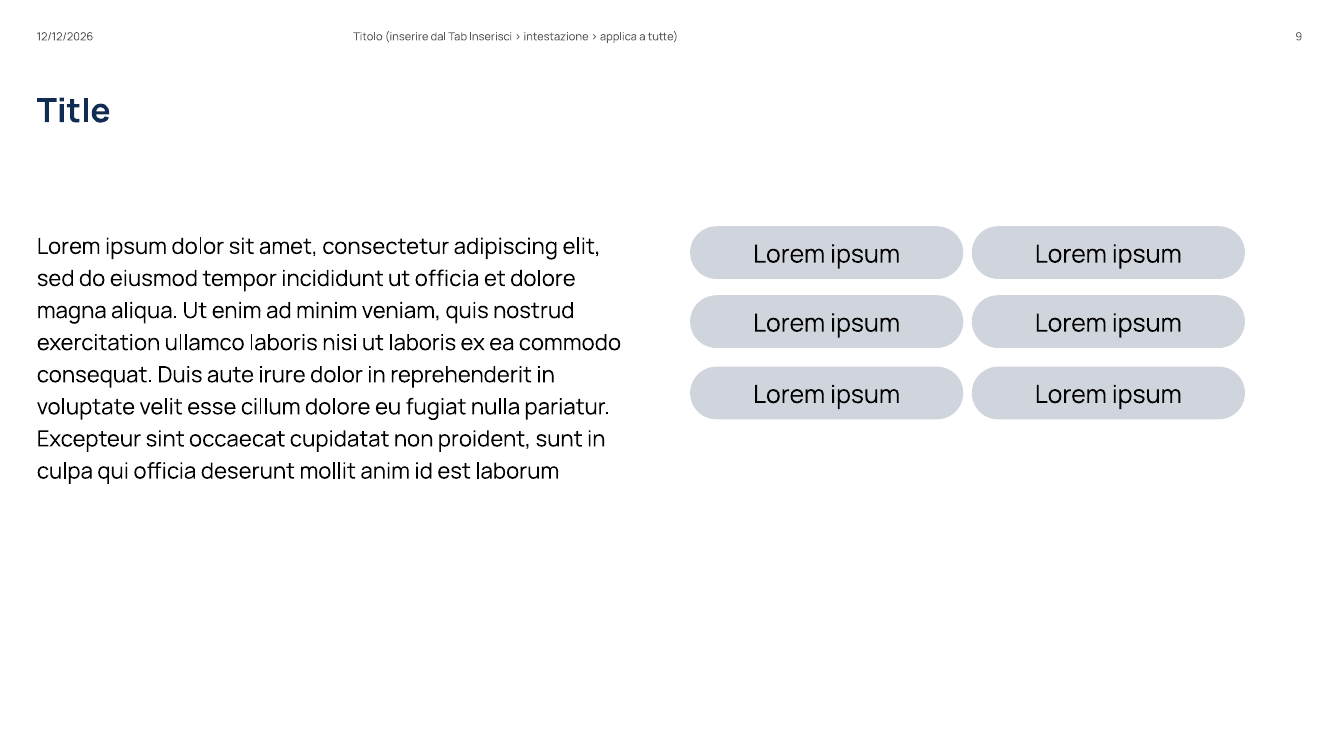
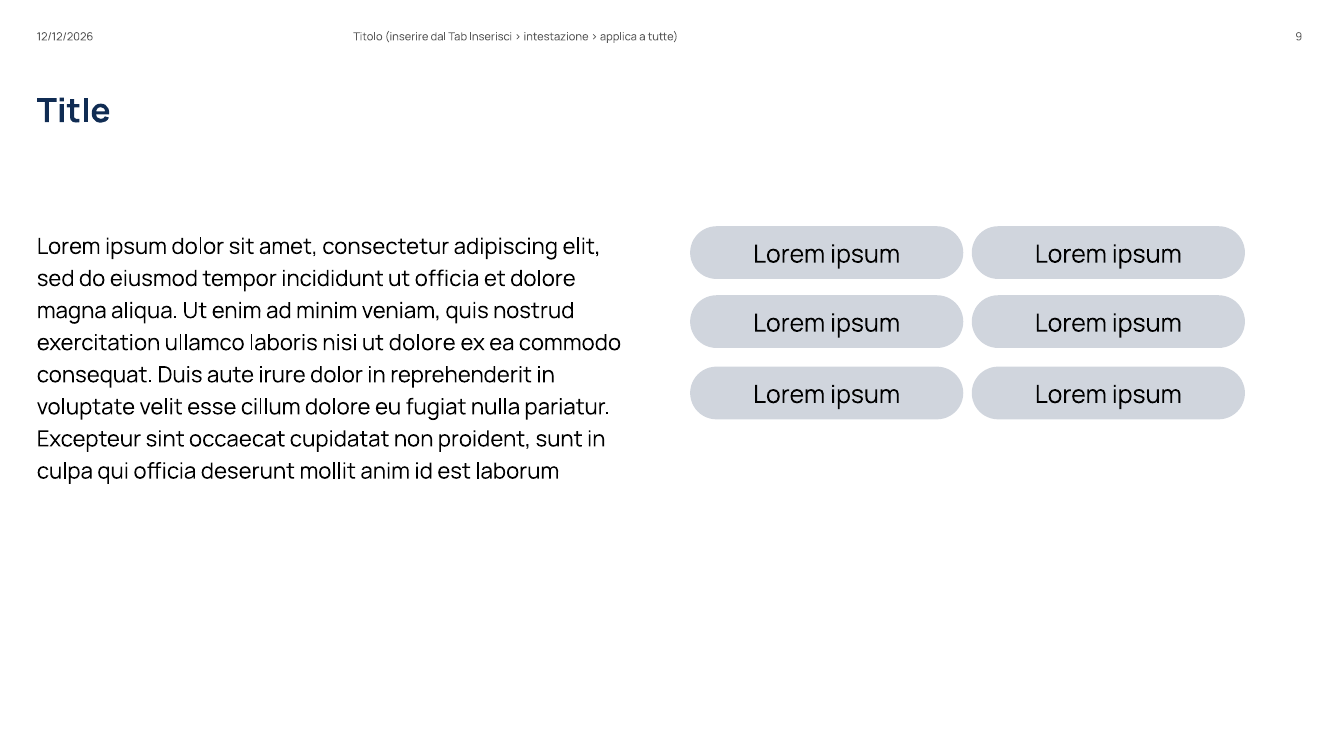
ut laboris: laboris -> dolore
